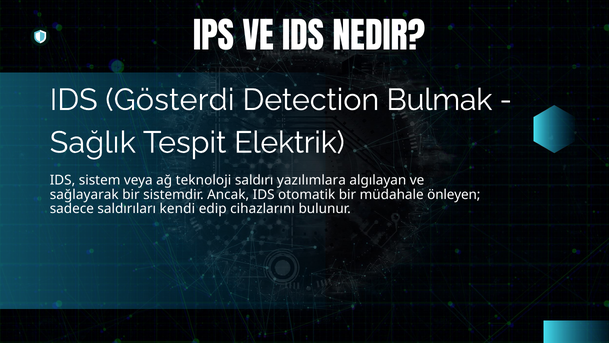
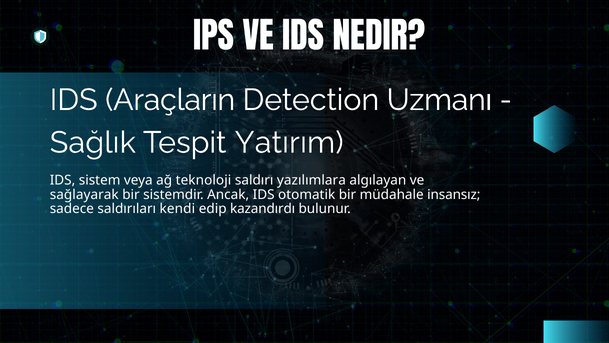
Gösterdi: Gösterdi -> Araçların
Bulmak: Bulmak -> Uzmanı
Elektrik: Elektrik -> Yatırım
önleyen: önleyen -> insansız
cihazlarını: cihazlarını -> kazandırdı
